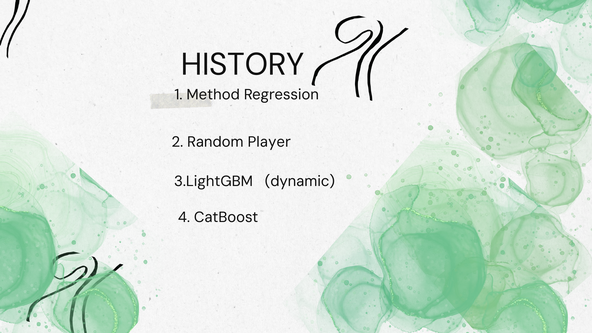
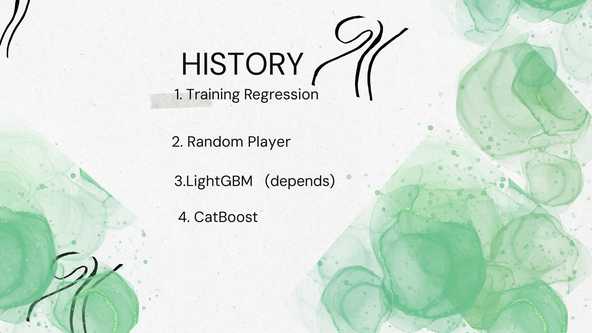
Method: Method -> Training
dynamic: dynamic -> depends
